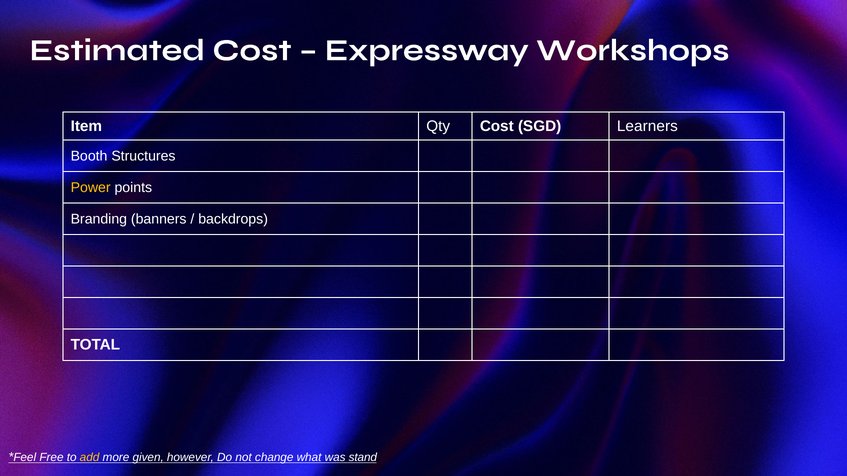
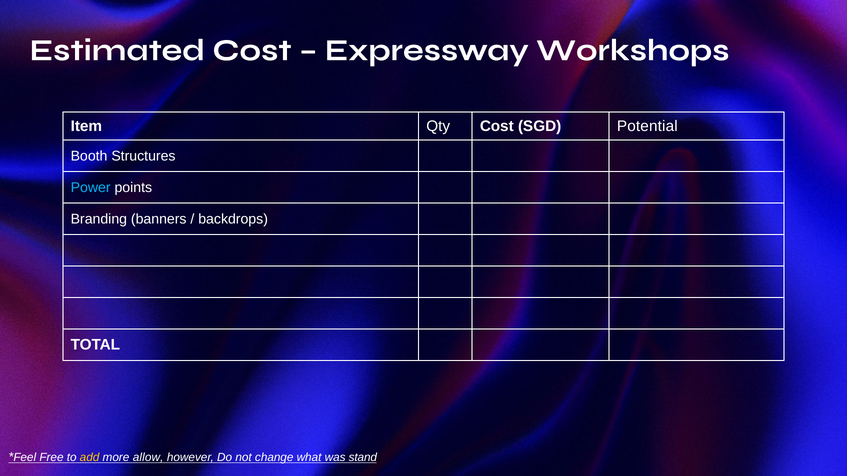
Learners: Learners -> Potential
Power colour: yellow -> light blue
given: given -> allow
